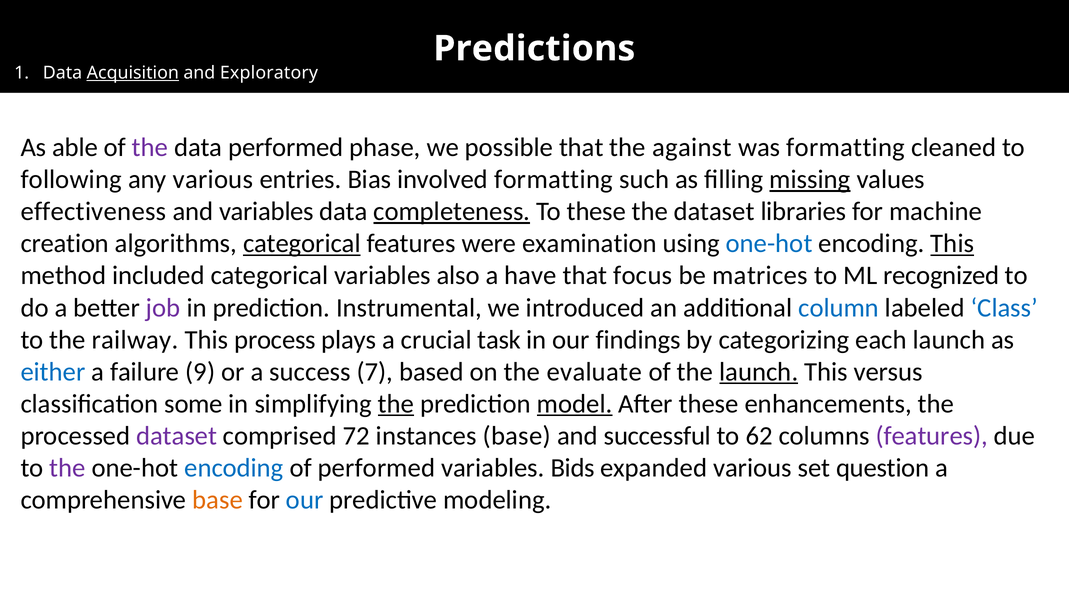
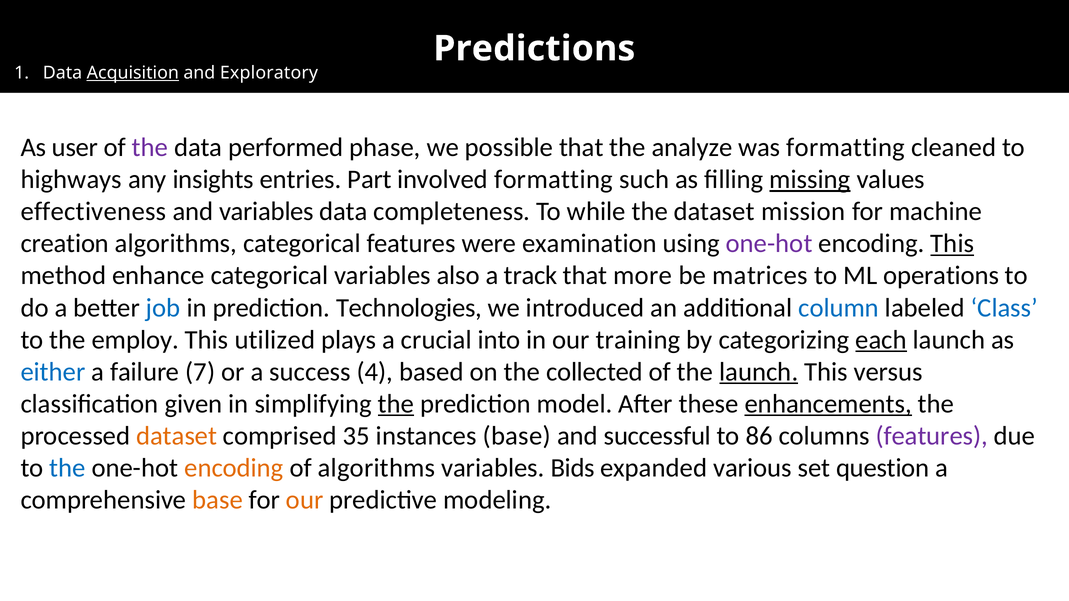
able: able -> user
against: against -> analyze
following: following -> highways
any various: various -> insights
Bias: Bias -> Part
completeness underline: present -> none
To these: these -> while
libraries: libraries -> mission
categorical at (302, 244) underline: present -> none
one-hot at (769, 244) colour: blue -> purple
included: included -> enhance
have: have -> track
focus: focus -> more
recognized: recognized -> operations
job colour: purple -> blue
Instrumental: Instrumental -> Technologies
railway: railway -> employ
process: process -> utilized
task: task -> into
findings: findings -> training
each underline: none -> present
9: 9 -> 7
7: 7 -> 4
evaluate: evaluate -> collected
some: some -> given
model underline: present -> none
enhancements underline: none -> present
dataset at (177, 436) colour: purple -> orange
72: 72 -> 35
62: 62 -> 86
the at (67, 468) colour: purple -> blue
encoding at (234, 468) colour: blue -> orange
of performed: performed -> algorithms
our at (305, 500) colour: blue -> orange
